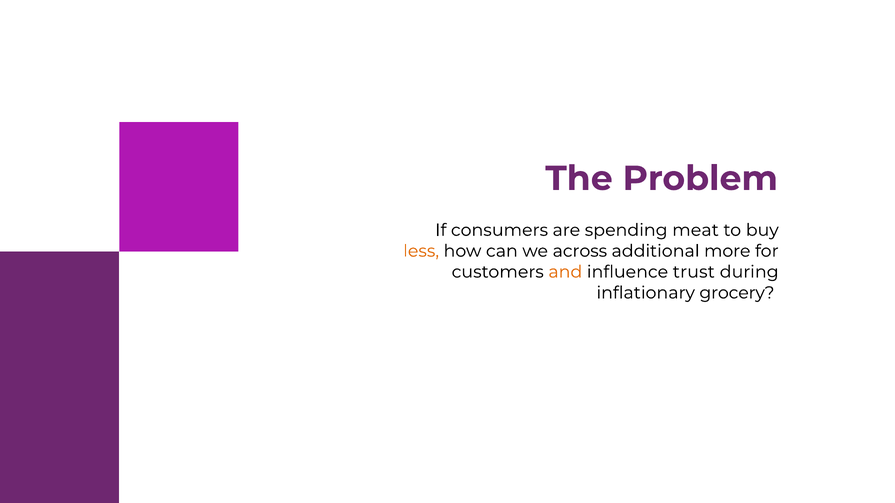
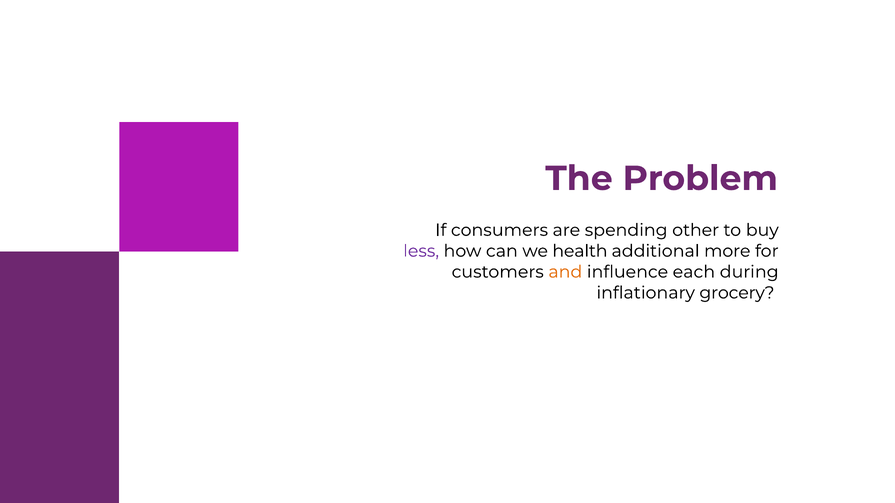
meat: meat -> other
less colour: orange -> purple
across: across -> health
trust: trust -> each
